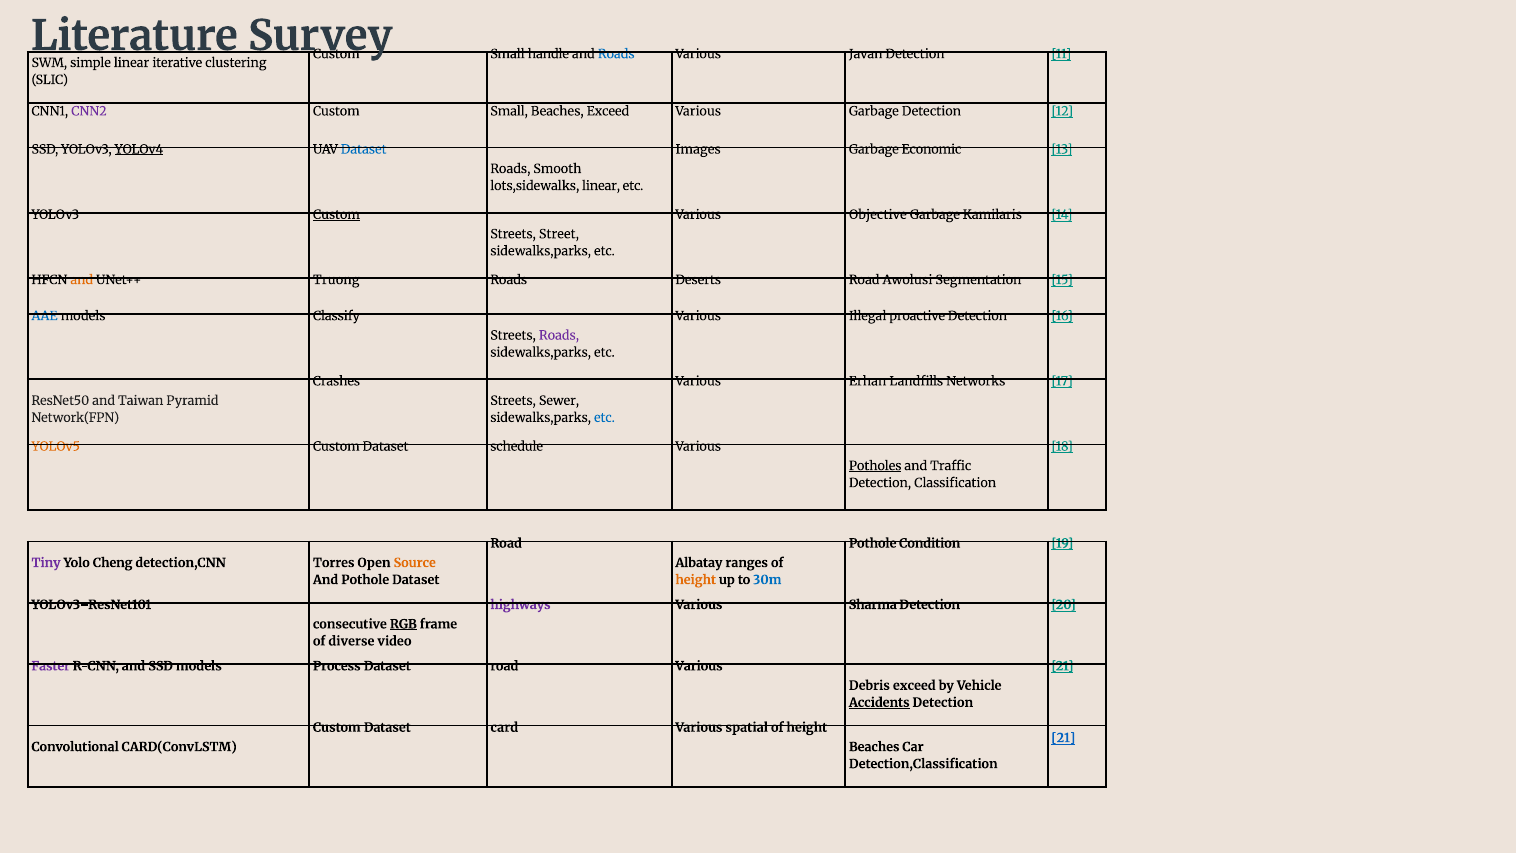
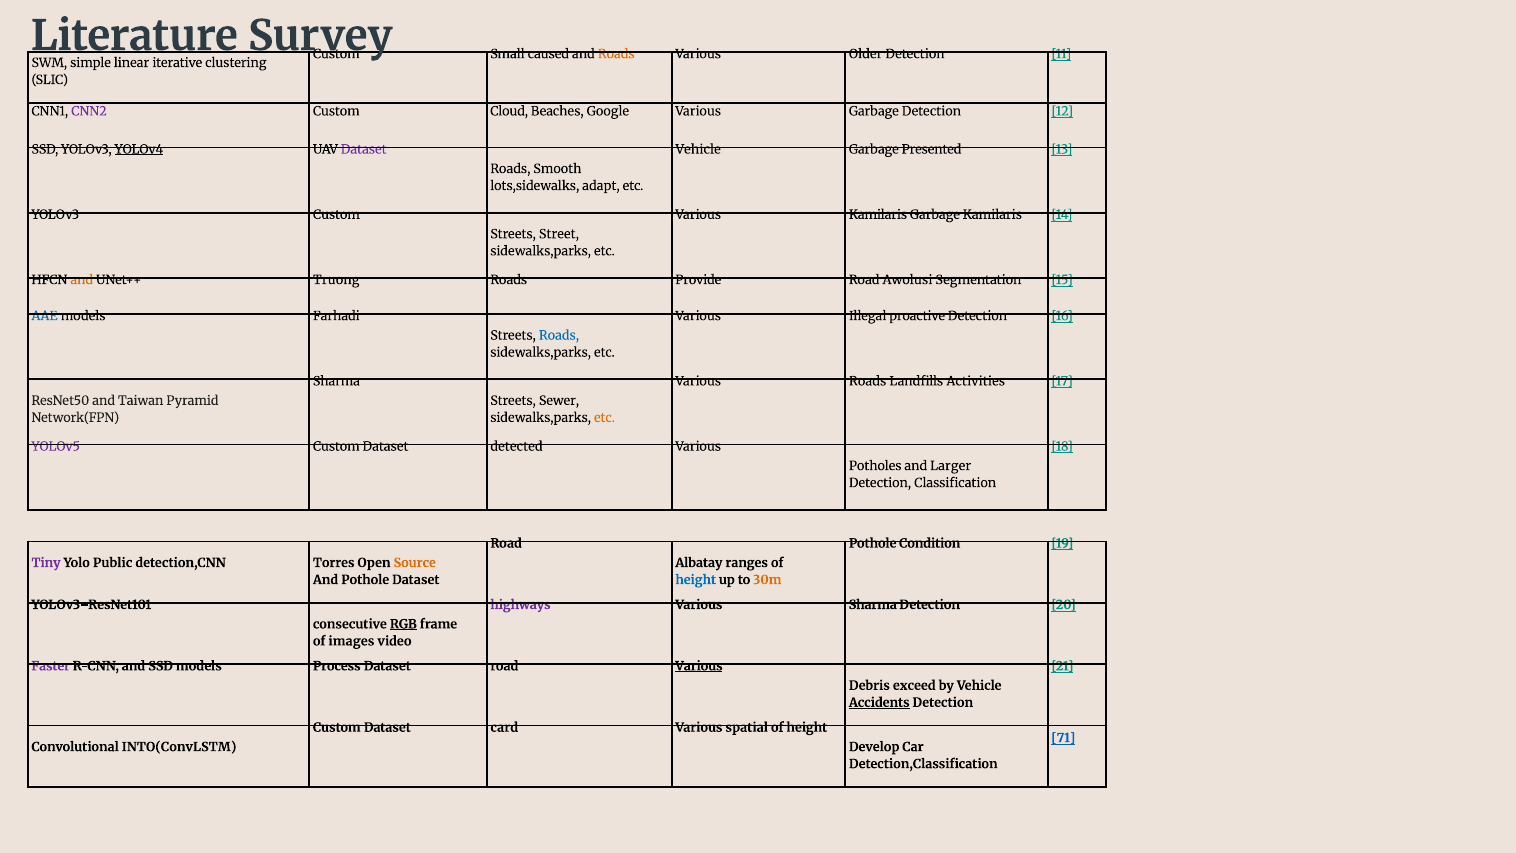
handle: handle -> caused
Roads at (616, 54) colour: blue -> orange
Javan: Javan -> Older
Small at (509, 111): Small -> Cloud
Beaches Exceed: Exceed -> Google
Dataset at (364, 149) colour: blue -> purple
Images at (698, 149): Images -> Vehicle
Economic: Economic -> Presented
lots,sidewalks linear: linear -> adapt
Custom at (336, 215) underline: present -> none
Various Objective: Objective -> Kamilaris
Deserts: Deserts -> Provide
Classify: Classify -> Farhadi
Roads at (559, 335) colour: purple -> blue
Crashes at (336, 381): Crashes -> Sharma
Various Erhan: Erhan -> Roads
Networks: Networks -> Activities
etc at (604, 418) colour: blue -> orange
YOLOv5 colour: orange -> purple
schedule: schedule -> detected
Potholes underline: present -> none
Traffic: Traffic -> Larger
Cheng: Cheng -> Public
height at (696, 580) colour: orange -> blue
30m colour: blue -> orange
diverse: diverse -> images
Various at (699, 666) underline: none -> present
21 at (1063, 738): 21 -> 71
CARD(ConvLSTM: CARD(ConvLSTM -> INTO(ConvLSTM
Beaches at (874, 747): Beaches -> Develop
